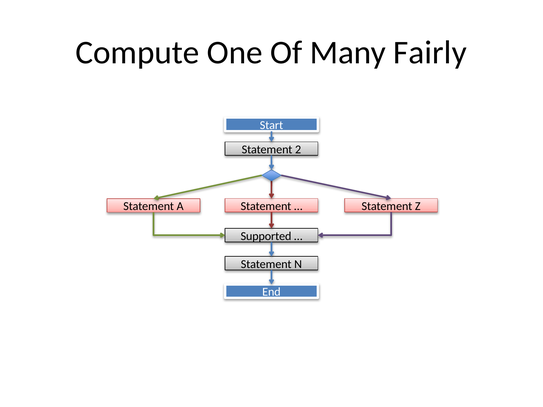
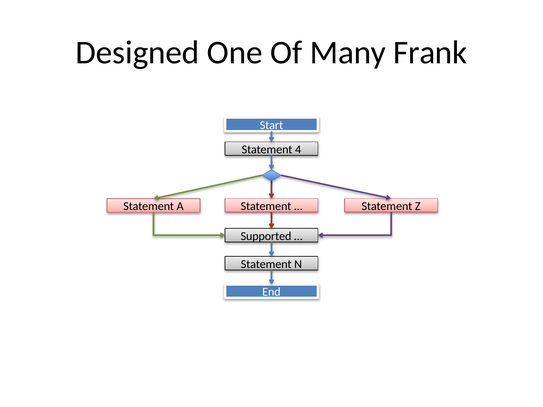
Compute: Compute -> Designed
Fairly: Fairly -> Frank
2: 2 -> 4
